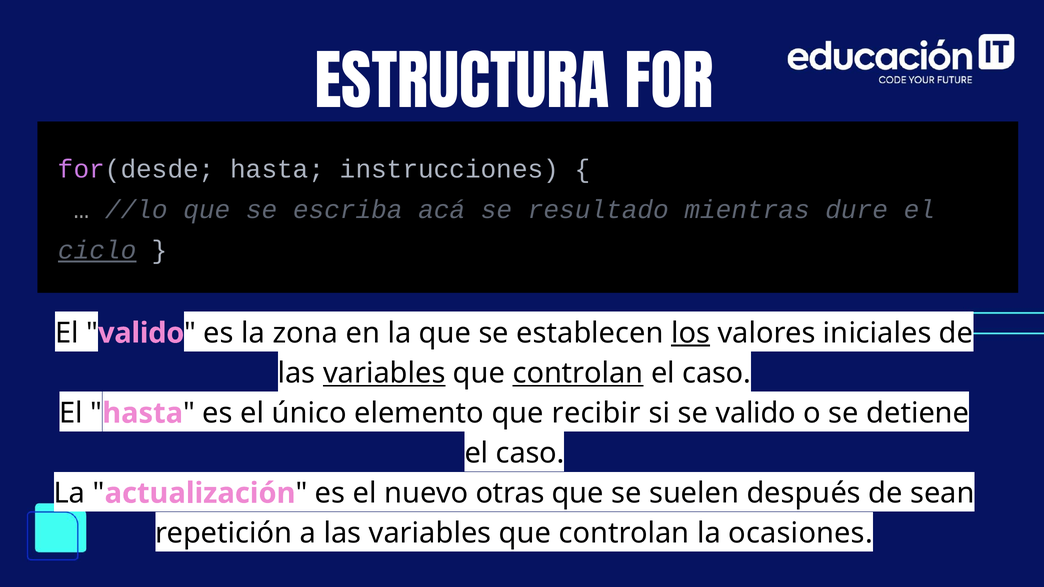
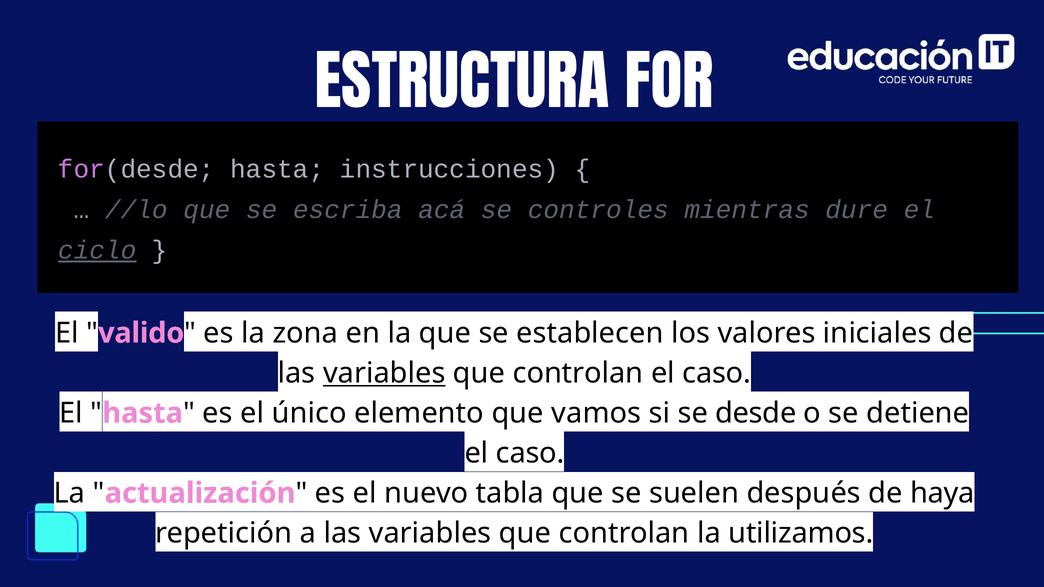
resultado: resultado -> controles
los underline: present -> none
controlan at (578, 373) underline: present -> none
recibir: recibir -> vamos
se valido: valido -> desde
otras: otras -> tabla
sean: sean -> haya
ocasiones: ocasiones -> utilizamos
